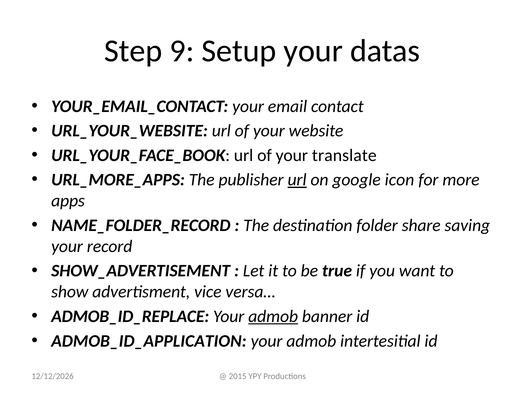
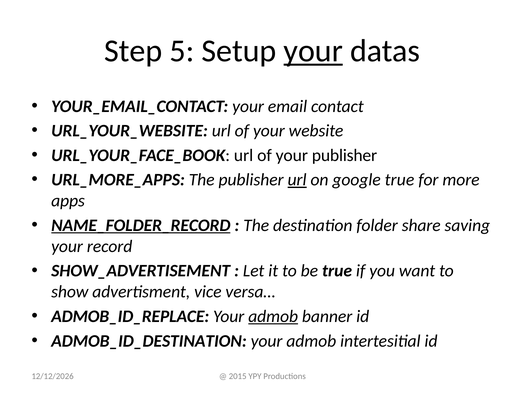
9: 9 -> 5
your at (313, 51) underline: none -> present
your translate: translate -> publisher
google icon: icon -> true
NAME_FOLDER_RECORD underline: none -> present
ADMOB_ID_APPLICATION: ADMOB_ID_APPLICATION -> ADMOB_ID_DESTINATION
